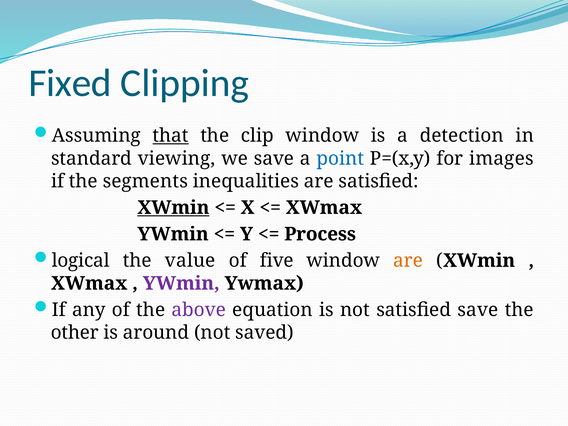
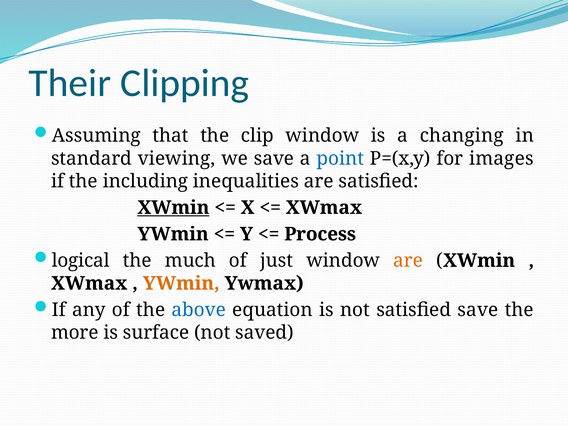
Fixed: Fixed -> Their
that underline: present -> none
detection: detection -> changing
segments: segments -> including
value: value -> much
five: five -> just
YWmin at (181, 283) colour: purple -> orange
above colour: purple -> blue
other: other -> more
around: around -> surface
